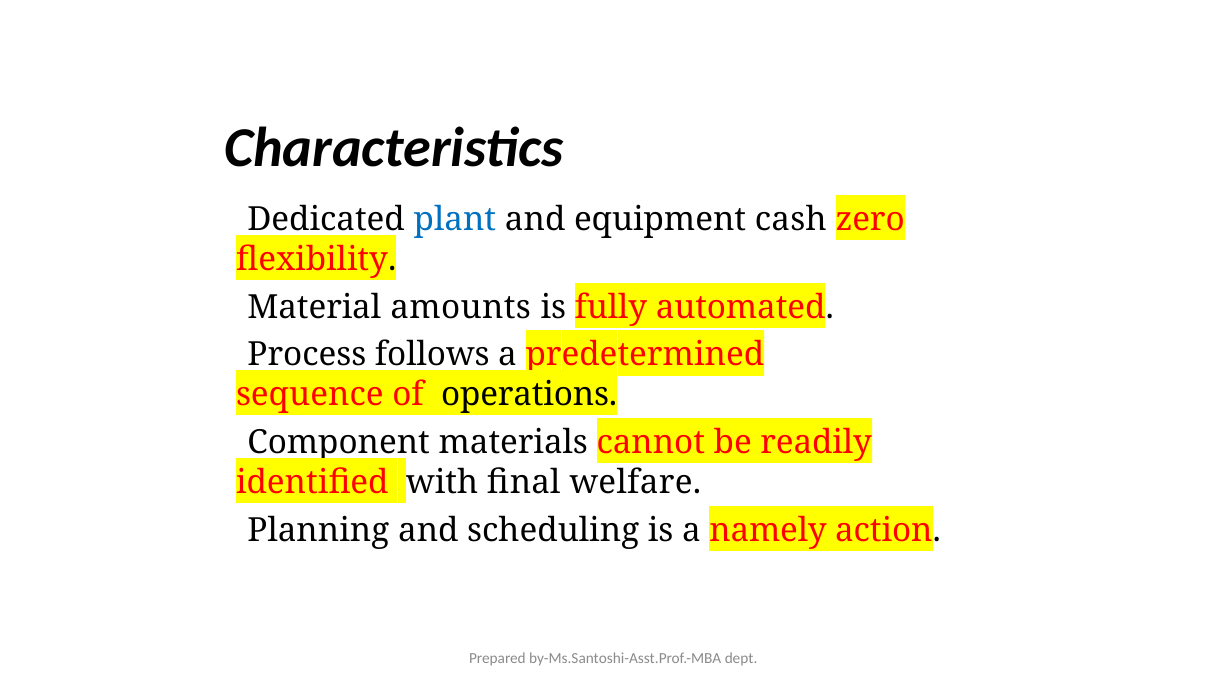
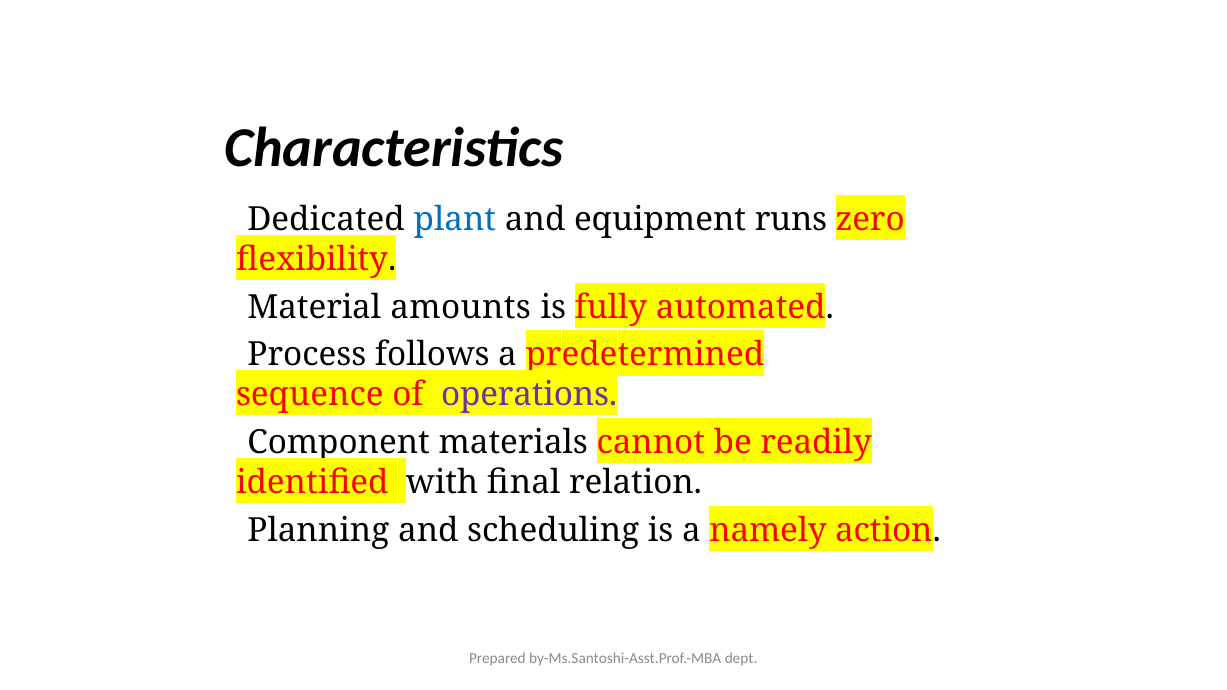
cash: cash -> runs
operations colour: black -> purple
welfare: welfare -> relation
